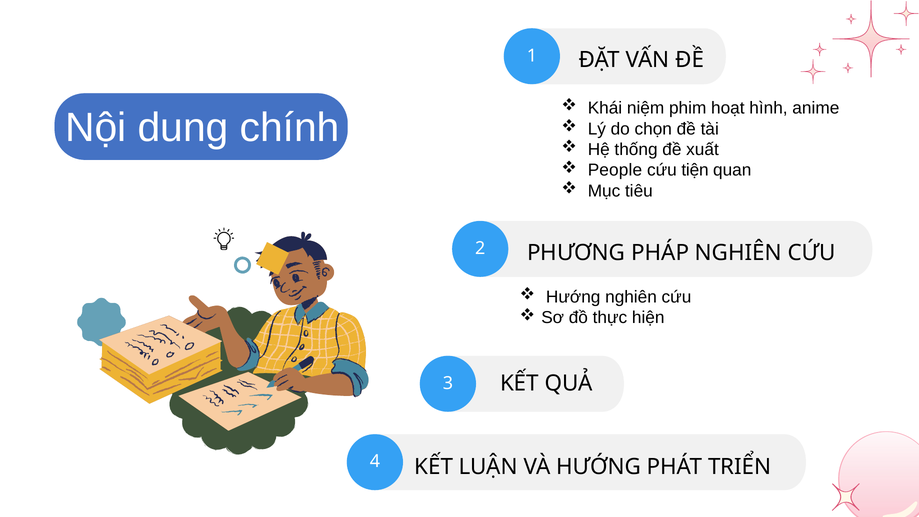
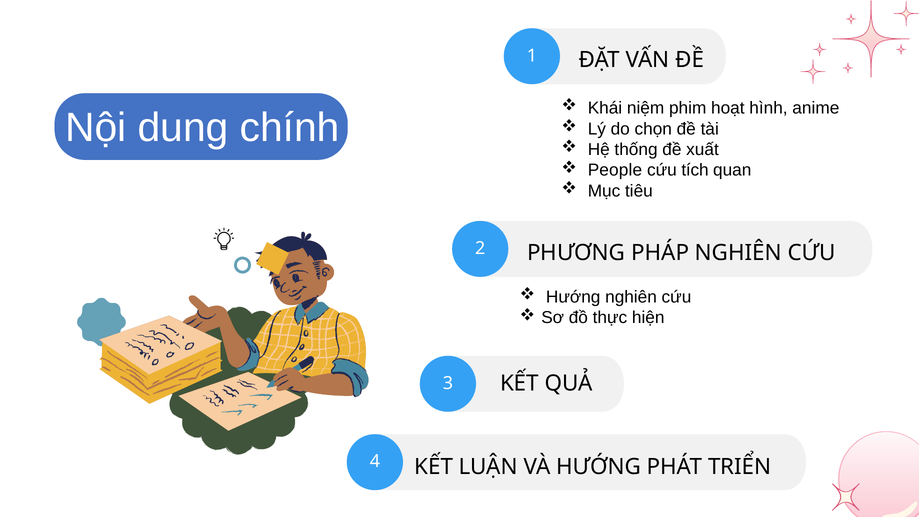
tiện: tiện -> tích
